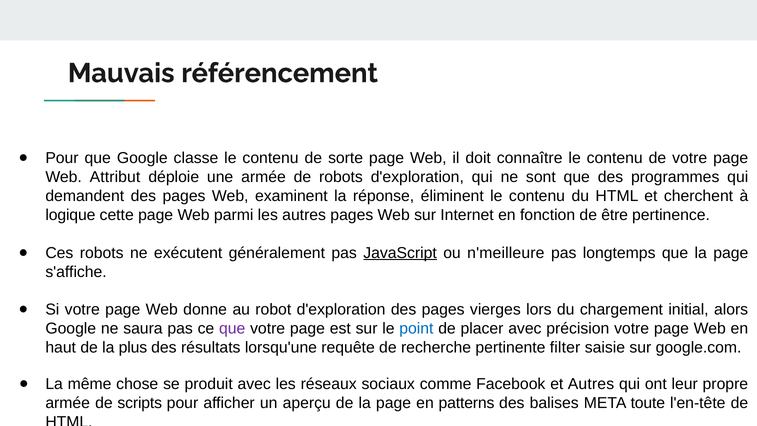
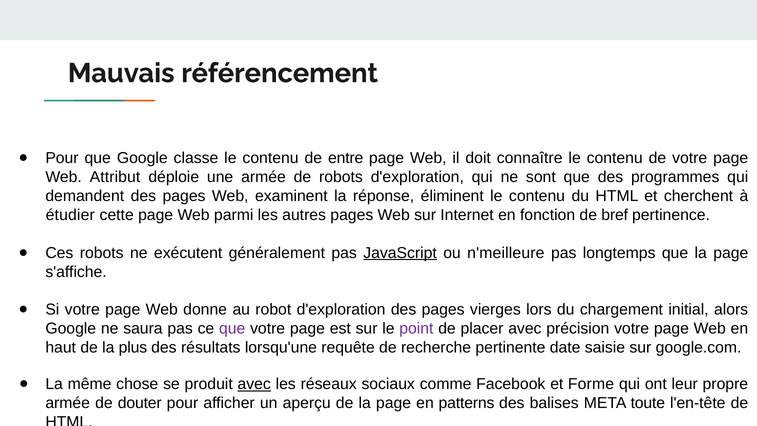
sorte: sorte -> entre
logique: logique -> étudier
être: être -> bref
point colour: blue -> purple
filter: filter -> date
avec at (254, 384) underline: none -> present
et Autres: Autres -> Forme
scripts: scripts -> douter
